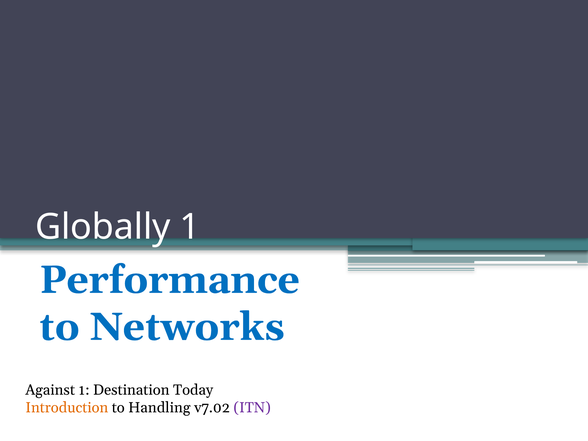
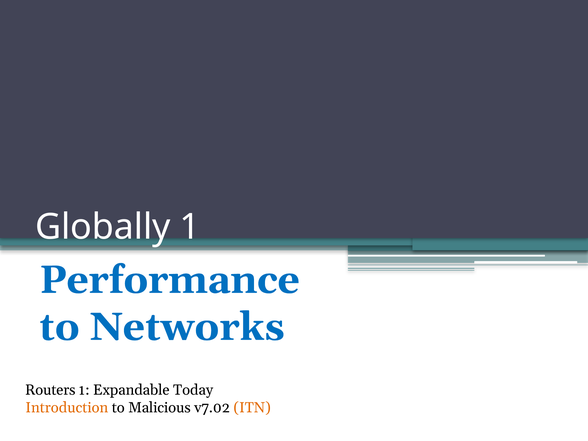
Against: Against -> Routers
Destination: Destination -> Expandable
Handling: Handling -> Malicious
ITN colour: purple -> orange
